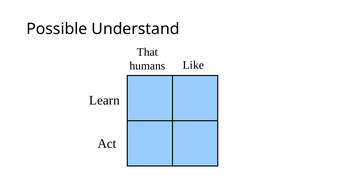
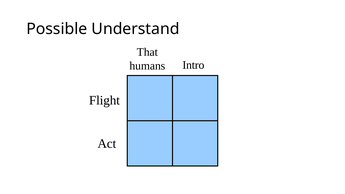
Like: Like -> Intro
Learn: Learn -> Flight
